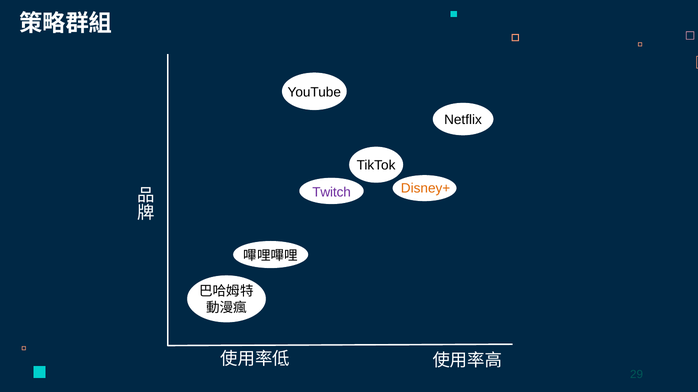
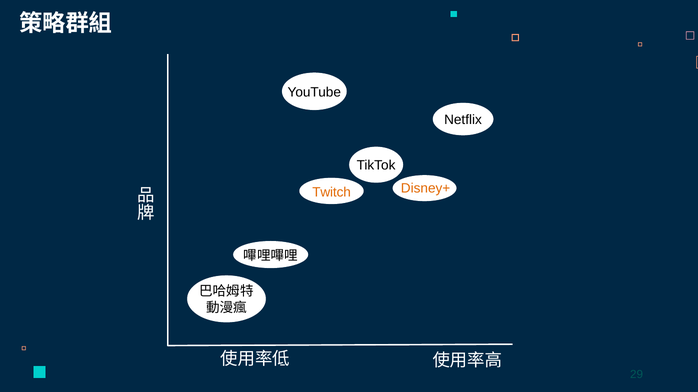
Twitch colour: purple -> orange
